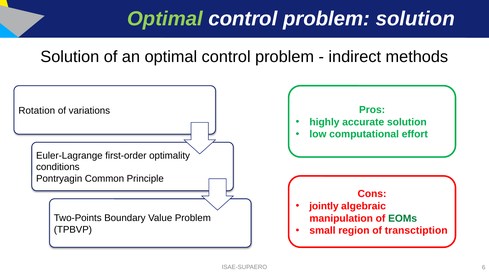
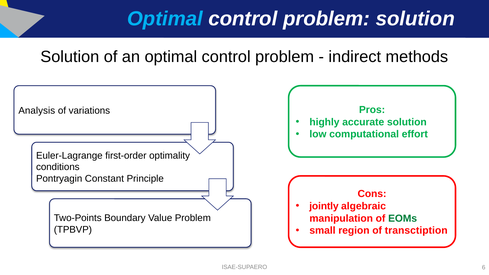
Optimal at (165, 19) colour: light green -> light blue
Rotation: Rotation -> Analysis
Common: Common -> Constant
